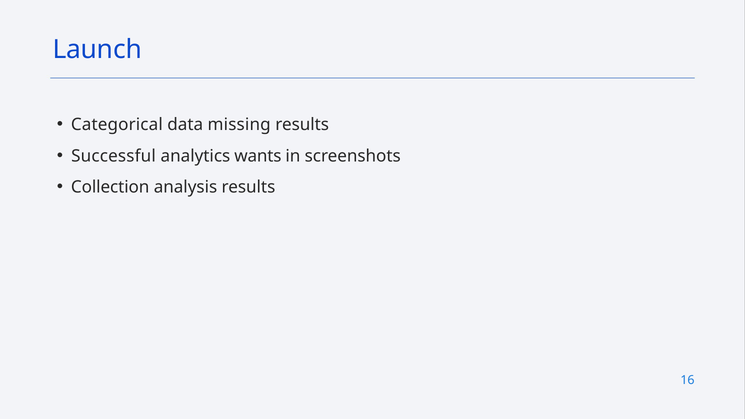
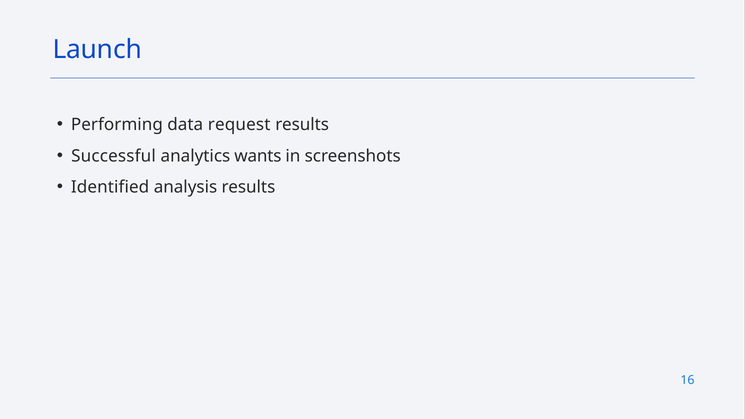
Categorical: Categorical -> Performing
missing: missing -> request
Collection: Collection -> Identified
